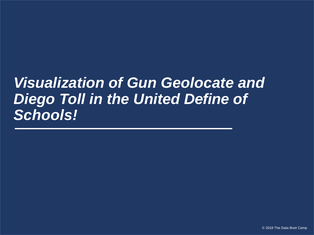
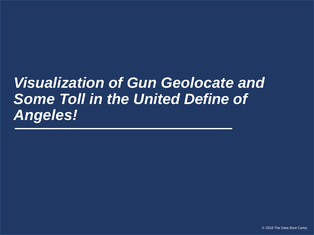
Diego: Diego -> Some
Schools: Schools -> Angeles
